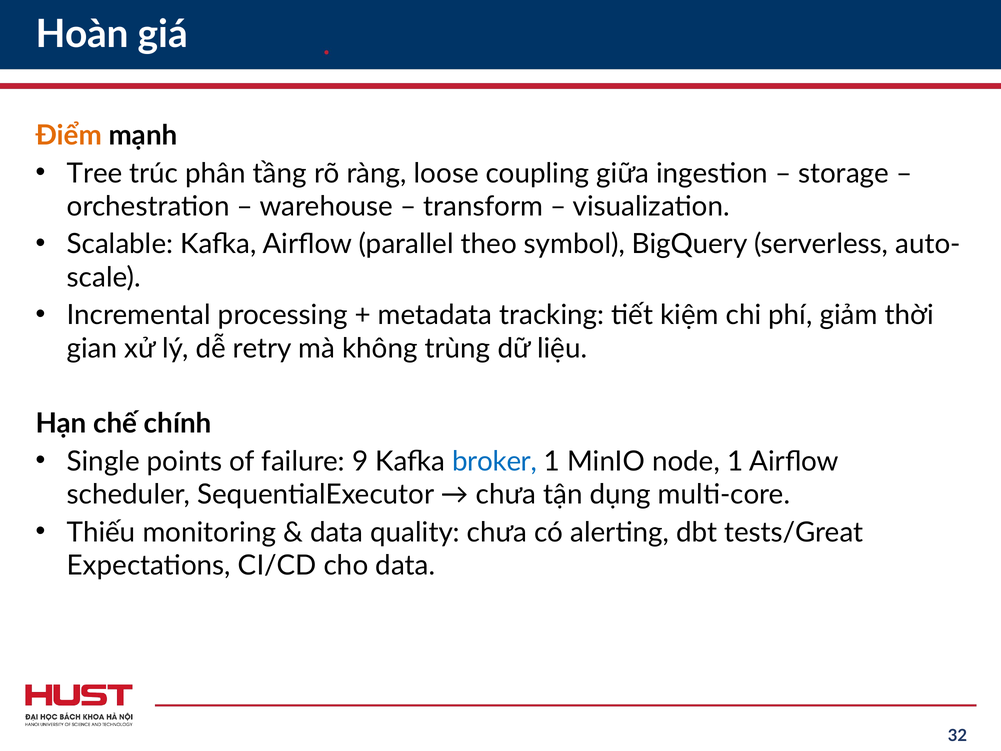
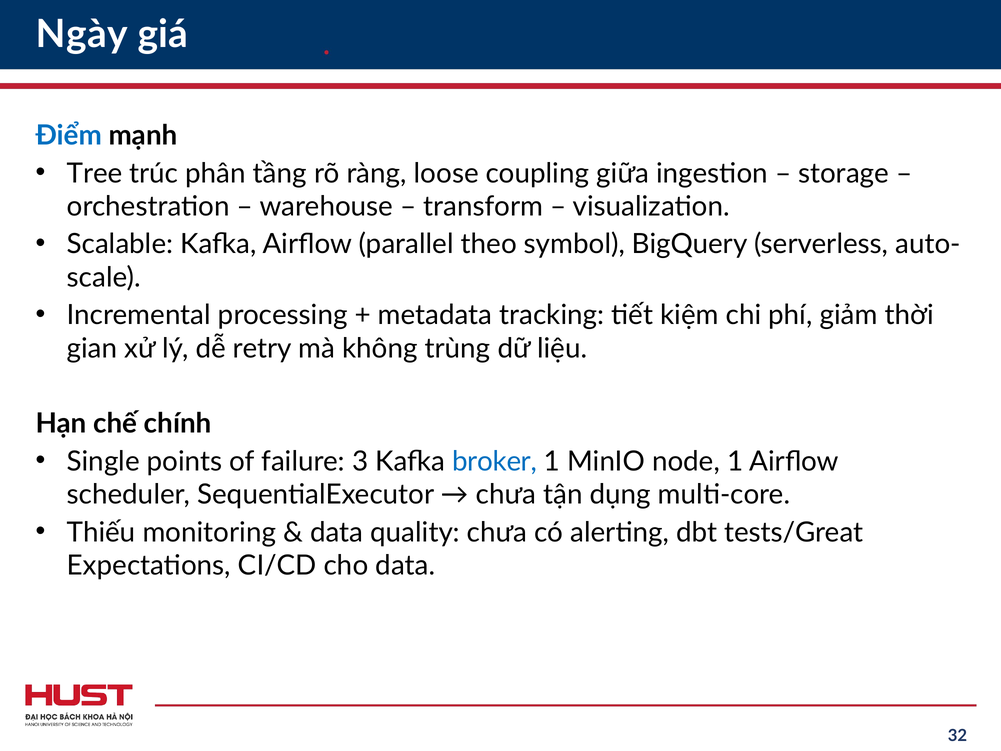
Hoàn: Hoàn -> Ngày
Điểm colour: orange -> blue
9: 9 -> 3
